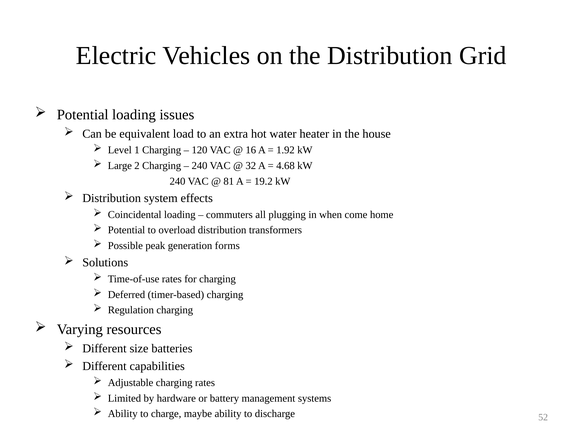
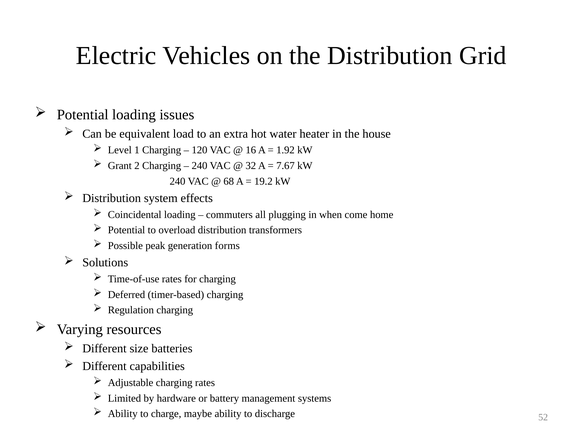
Large: Large -> Grant
4.68: 4.68 -> 7.67
81: 81 -> 68
